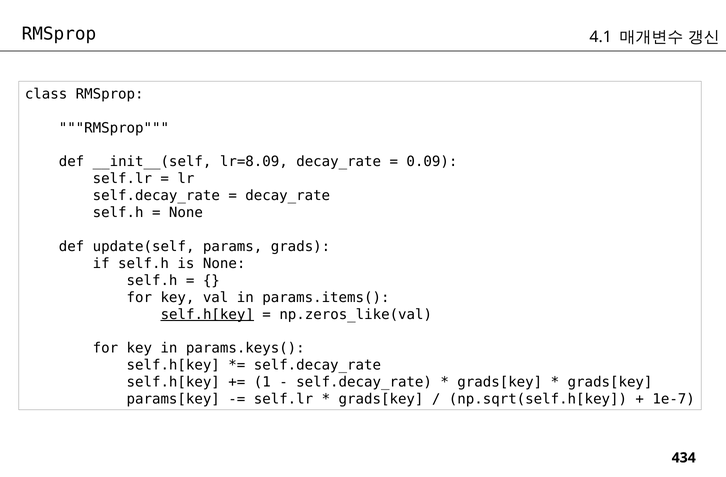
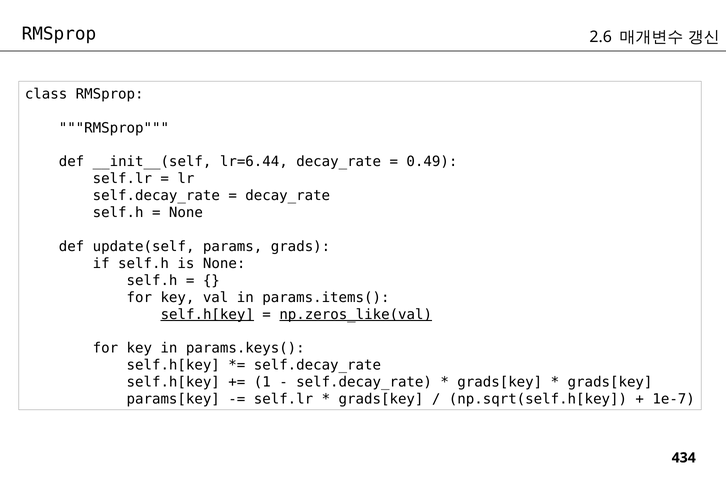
4.1: 4.1 -> 2.6
lr=8.09: lr=8.09 -> lr=6.44
0.09: 0.09 -> 0.49
np.zeros_like(val underline: none -> present
